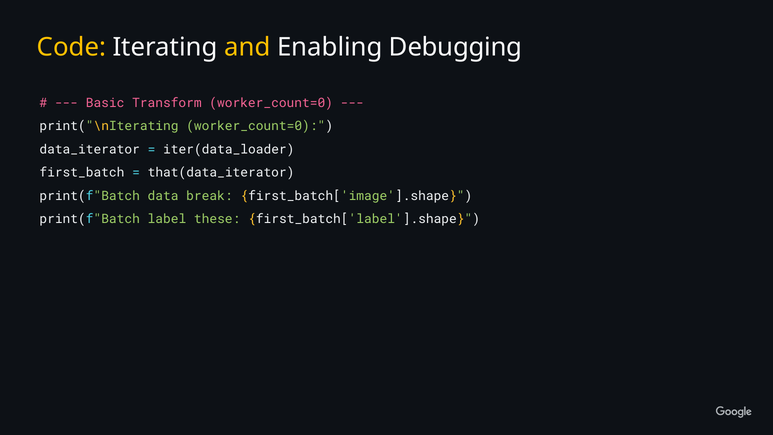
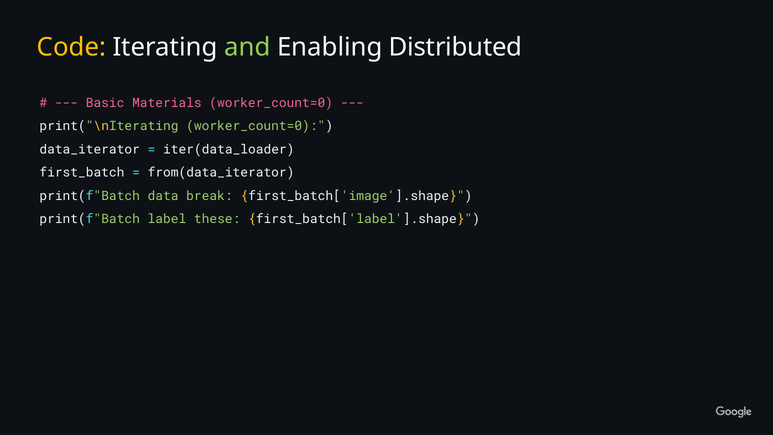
and colour: yellow -> light green
Debugging: Debugging -> Distributed
Transform: Transform -> Materials
that(data_iterator: that(data_iterator -> from(data_iterator
